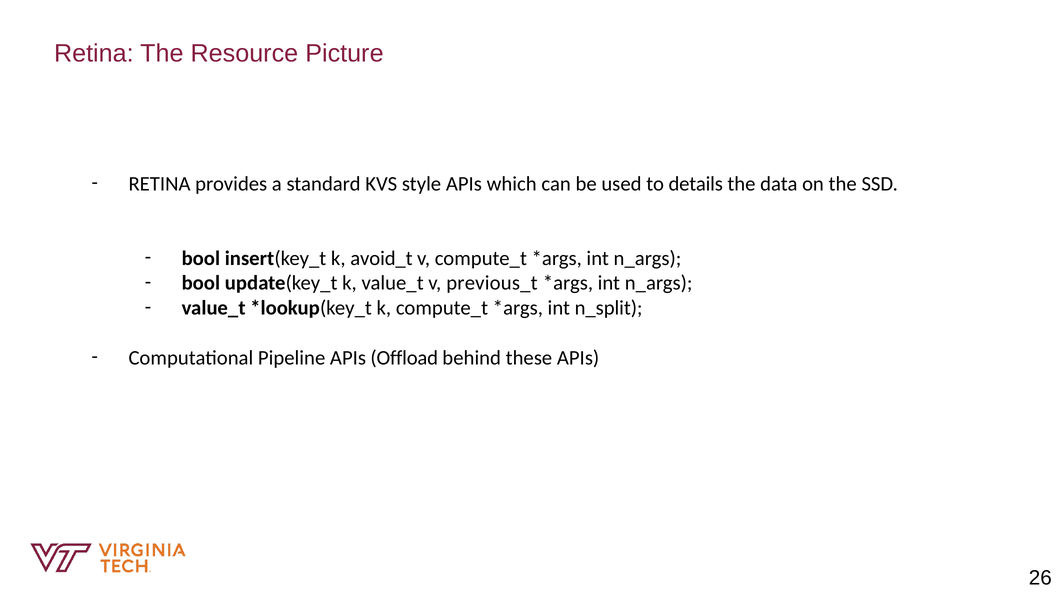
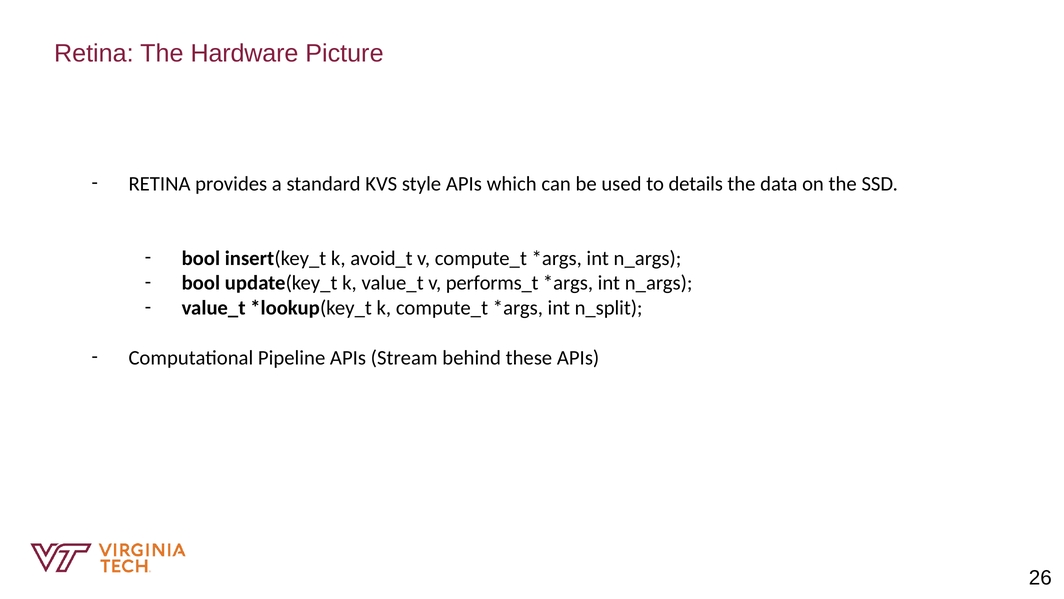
Resource: Resource -> Hardware
previous_t: previous_t -> performs_t
Offload: Offload -> Stream
